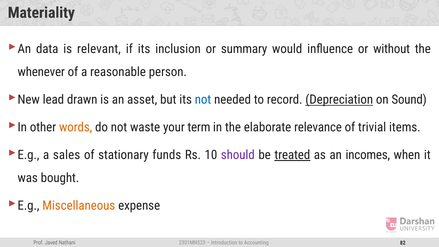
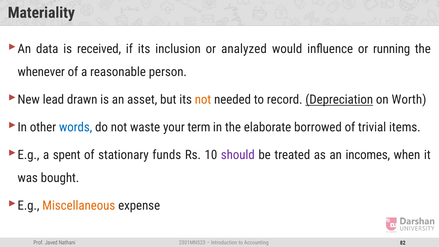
relevant: relevant -> received
summary: summary -> analyzed
without: without -> running
not at (203, 100) colour: blue -> orange
Sound: Sound -> Worth
words colour: orange -> blue
relevance: relevance -> borrowed
sales: sales -> spent
treated underline: present -> none
